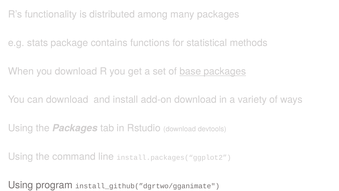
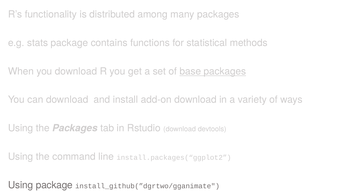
Using program: program -> package
